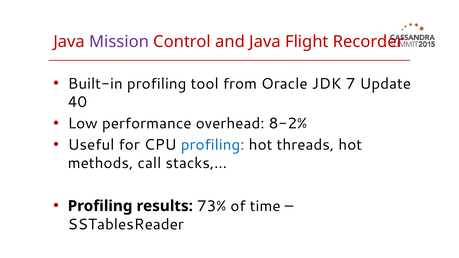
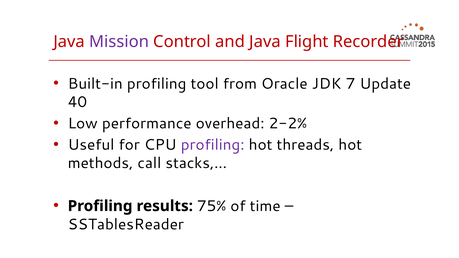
8-2%: 8-2% -> 2-2%
profiling at (213, 145) colour: blue -> purple
73%: 73% -> 75%
